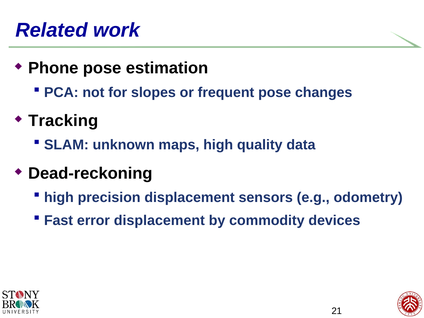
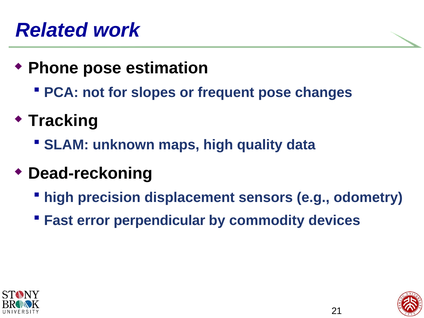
error displacement: displacement -> perpendicular
